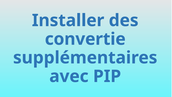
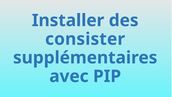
convertie: convertie -> consister
